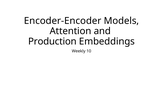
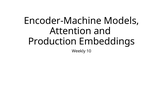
Encoder-Encoder: Encoder-Encoder -> Encoder-Machine
